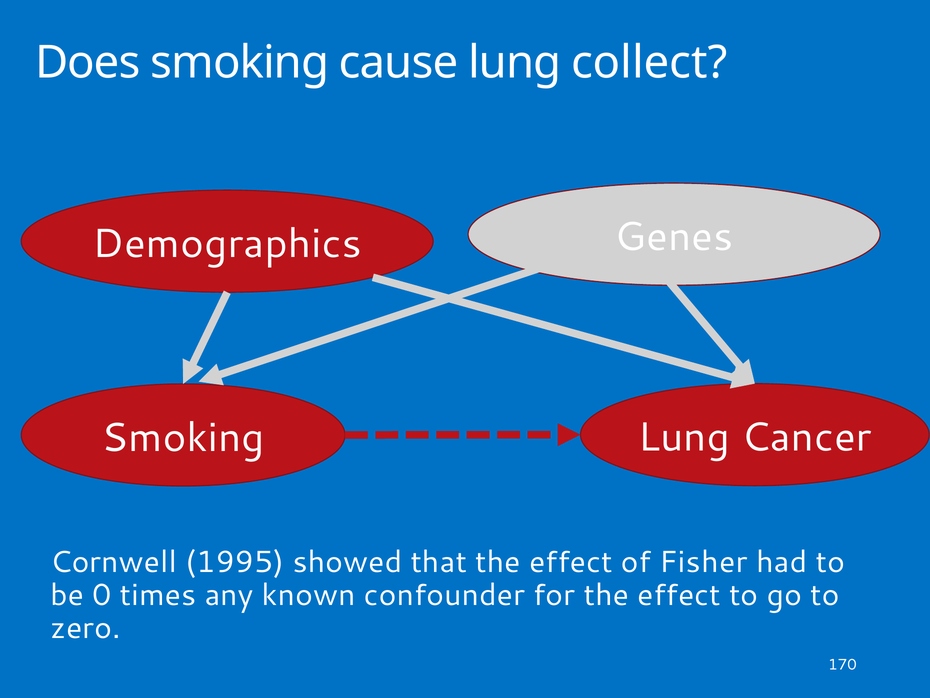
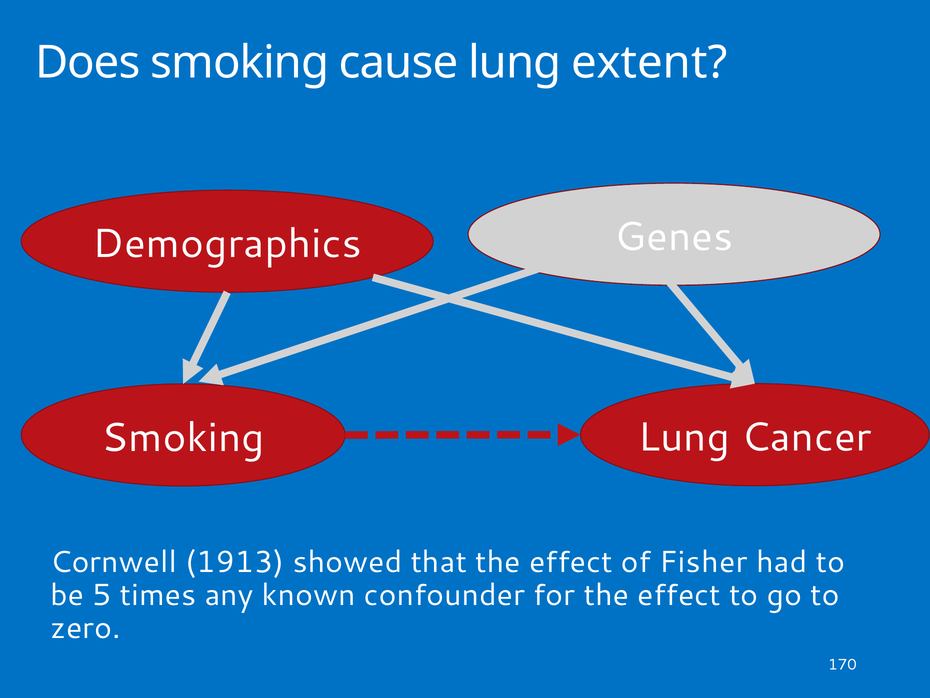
collect: collect -> extent
1995: 1995 -> 1913
0: 0 -> 5
